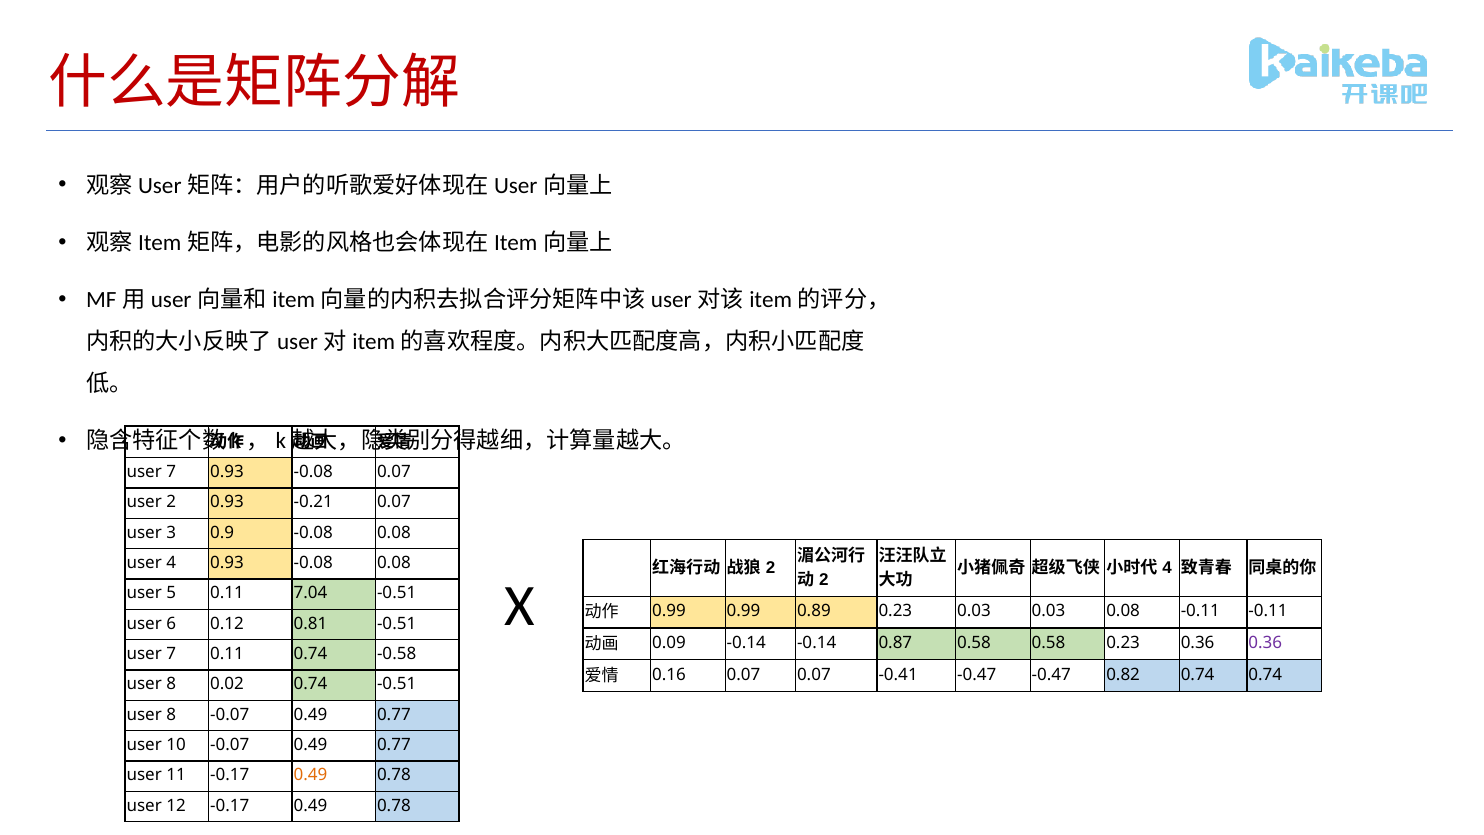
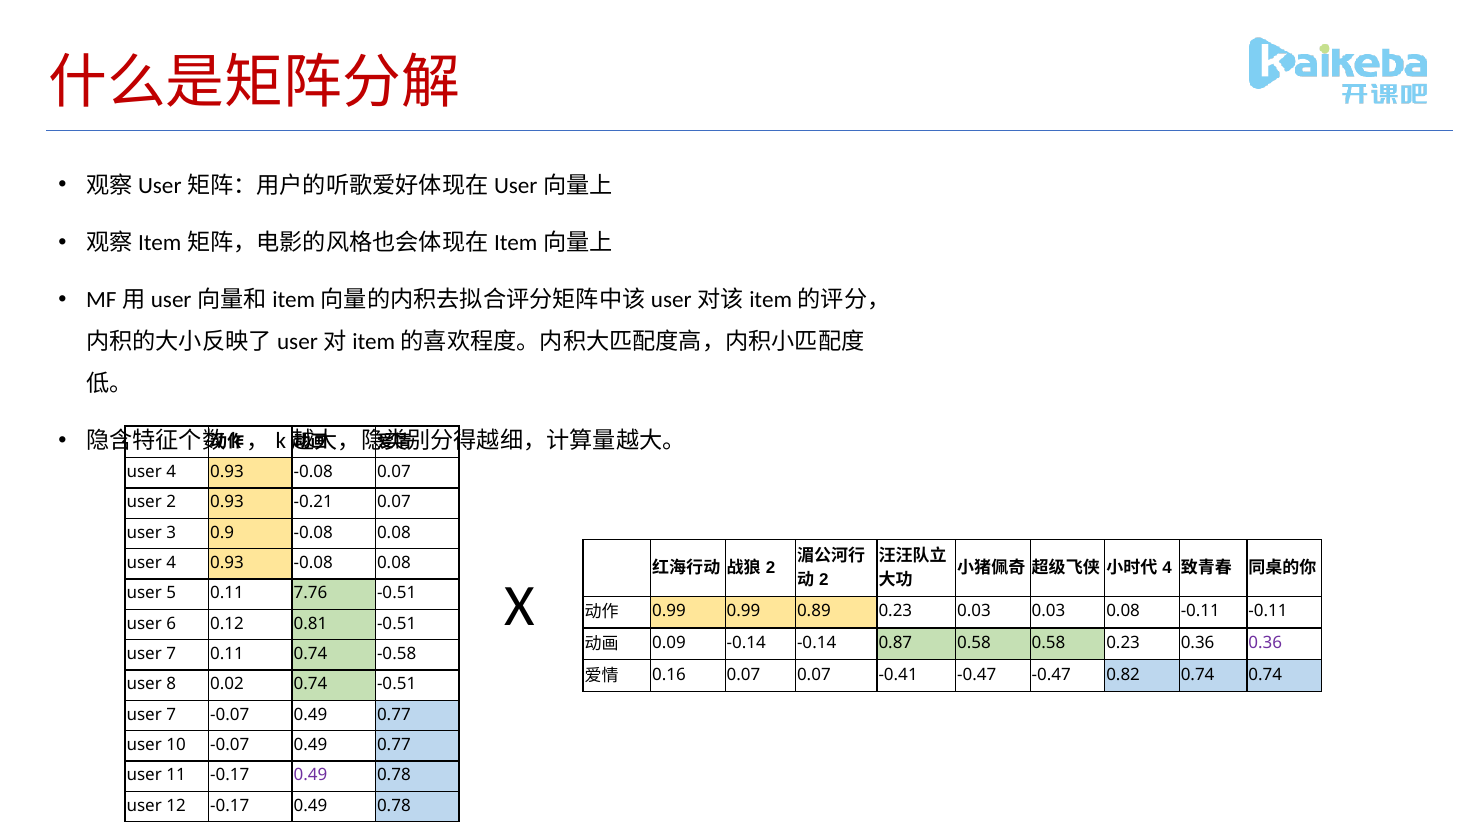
7 at (171, 472): 7 -> 4
7.04: 7.04 -> 7.76
8 at (171, 714): 8 -> 7
0.49 at (310, 775) colour: orange -> purple
